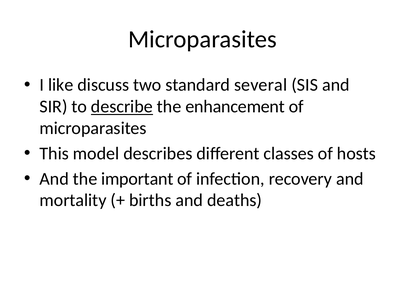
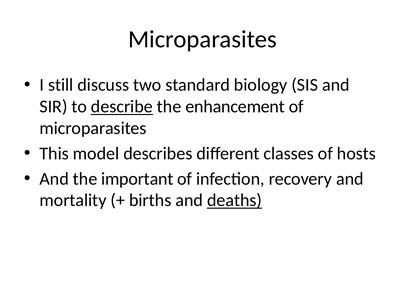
like: like -> still
several: several -> biology
deaths underline: none -> present
